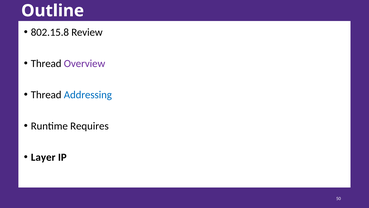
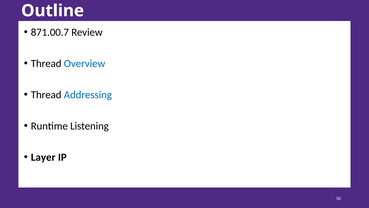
802.15.8: 802.15.8 -> 871.00.7
Overview colour: purple -> blue
Requires: Requires -> Listening
